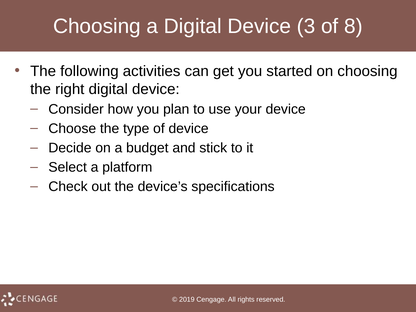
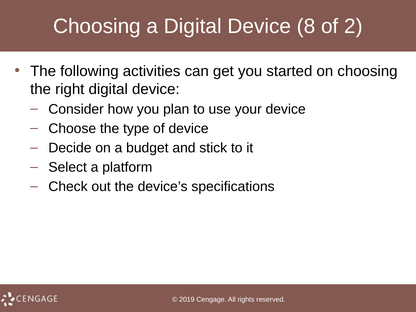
3: 3 -> 8
8: 8 -> 2
